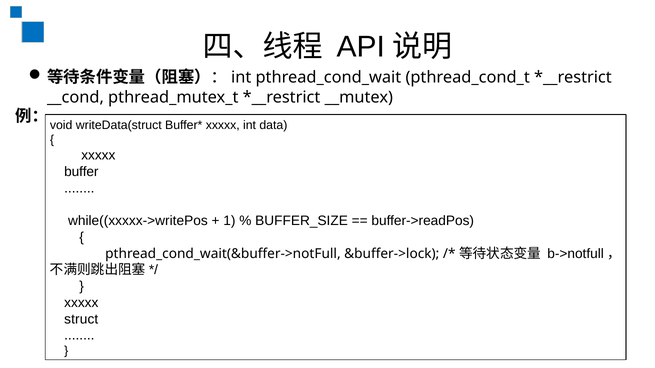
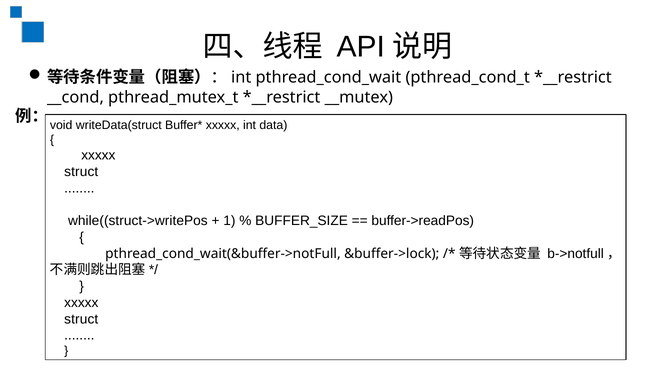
buffer at (81, 172): buffer -> struct
while((xxxxx->writePos: while((xxxxx->writePos -> while((struct->writePos
